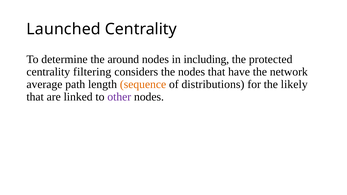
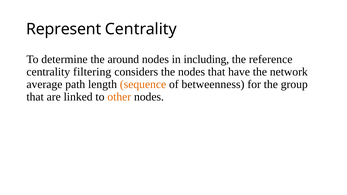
Launched: Launched -> Represent
protected: protected -> reference
distributions: distributions -> betweenness
likely: likely -> group
other colour: purple -> orange
